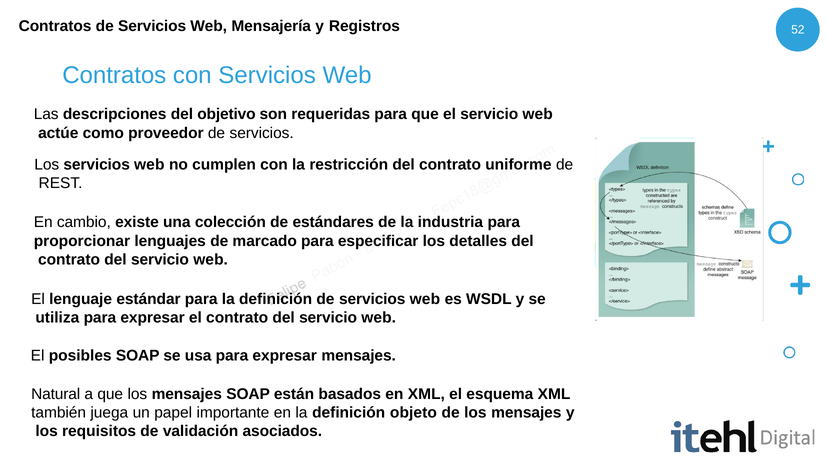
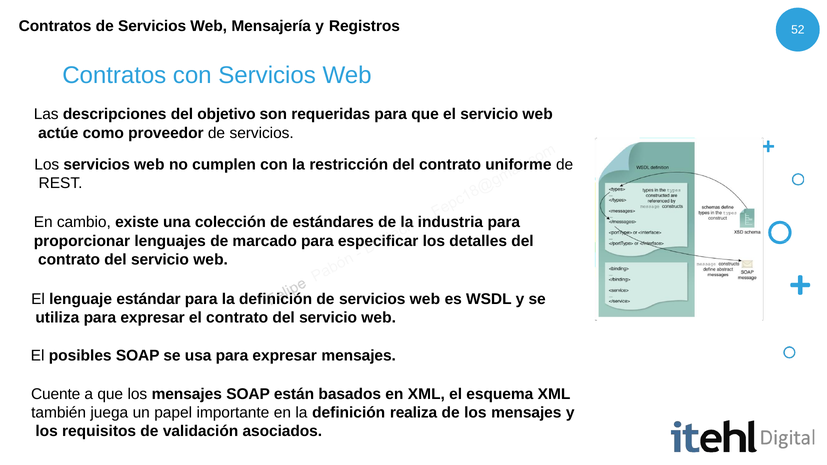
Natural: Natural -> Cuente
objeto: objeto -> realiza
